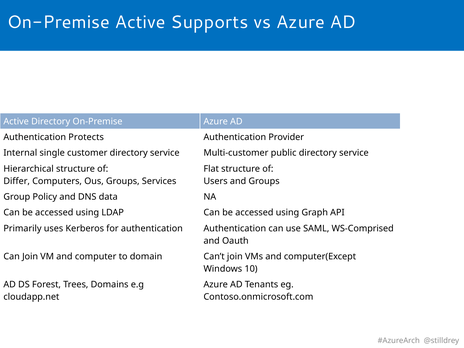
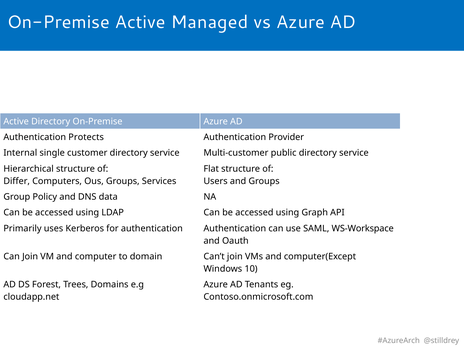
Supports: Supports -> Managed
WS-Comprised: WS-Comprised -> WS-Workspace
